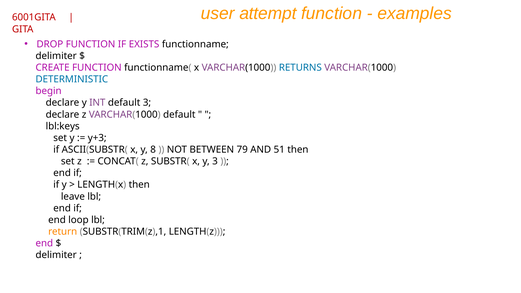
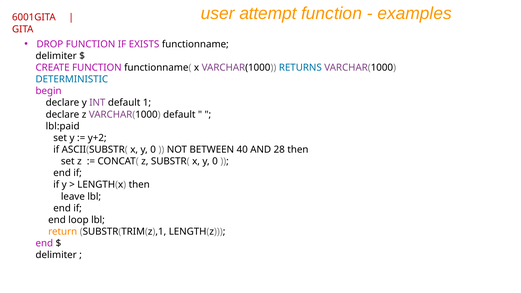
default 3: 3 -> 1
lbl:keys: lbl:keys -> lbl:paid
y+3: y+3 -> y+2
ASCII(SUBSTR( x y 8: 8 -> 0
79: 79 -> 40
51: 51 -> 28
SUBSTR( x y 3: 3 -> 0
